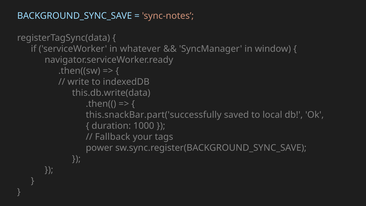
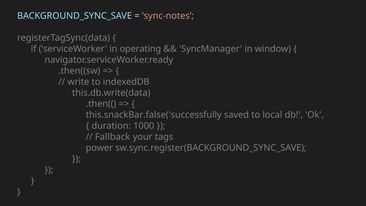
whatever: whatever -> operating
this.snackBar.part('successfully: this.snackBar.part('successfully -> this.snackBar.false('successfully
